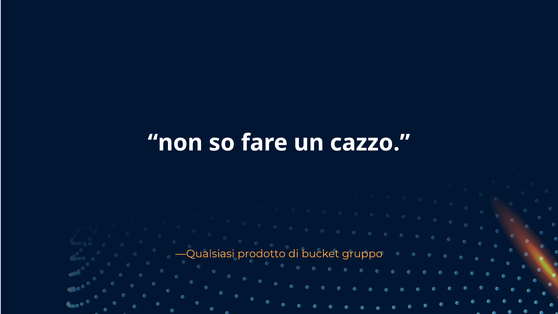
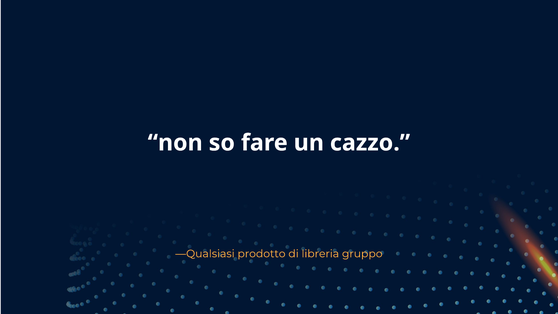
bucket: bucket -> libreria
